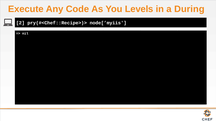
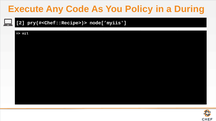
Levels: Levels -> Policy
